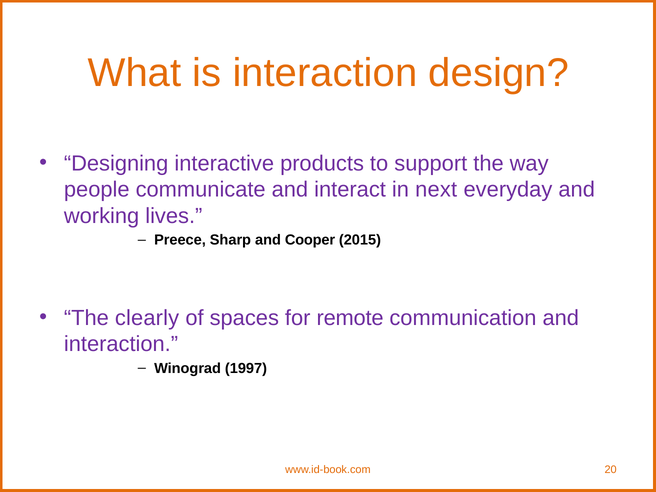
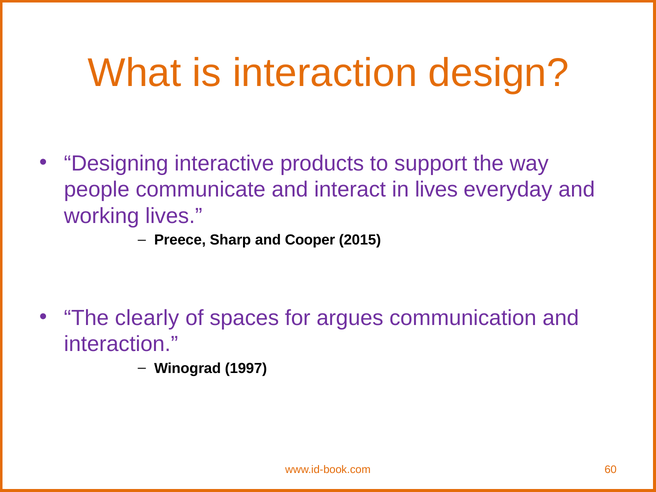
in next: next -> lives
remote: remote -> argues
20: 20 -> 60
